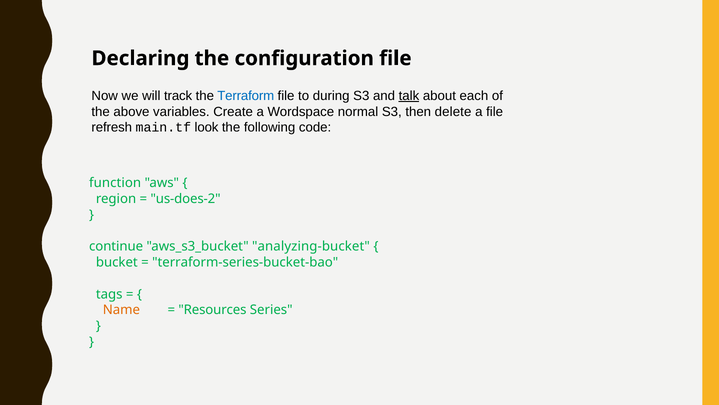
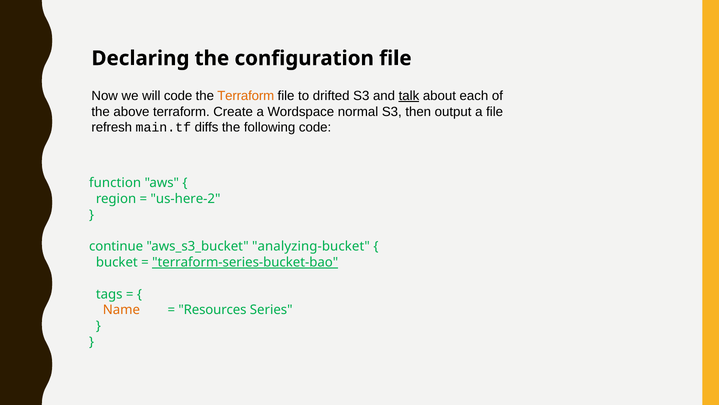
will track: track -> code
Terraform at (246, 96) colour: blue -> orange
during: during -> drifted
above variables: variables -> terraform
delete: delete -> output
look: look -> diffs
us-does-2: us-does-2 -> us-here-2
terraform-series-bucket-bao underline: none -> present
